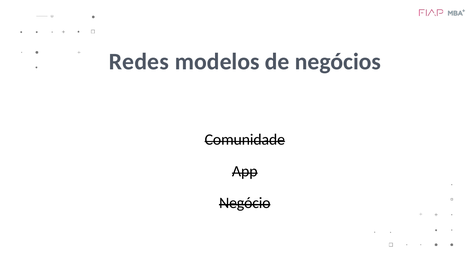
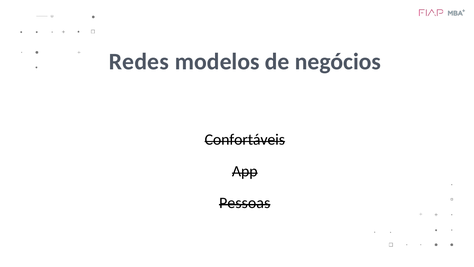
Comunidade: Comunidade -> Confortáveis
Negócio: Negócio -> Pessoas
